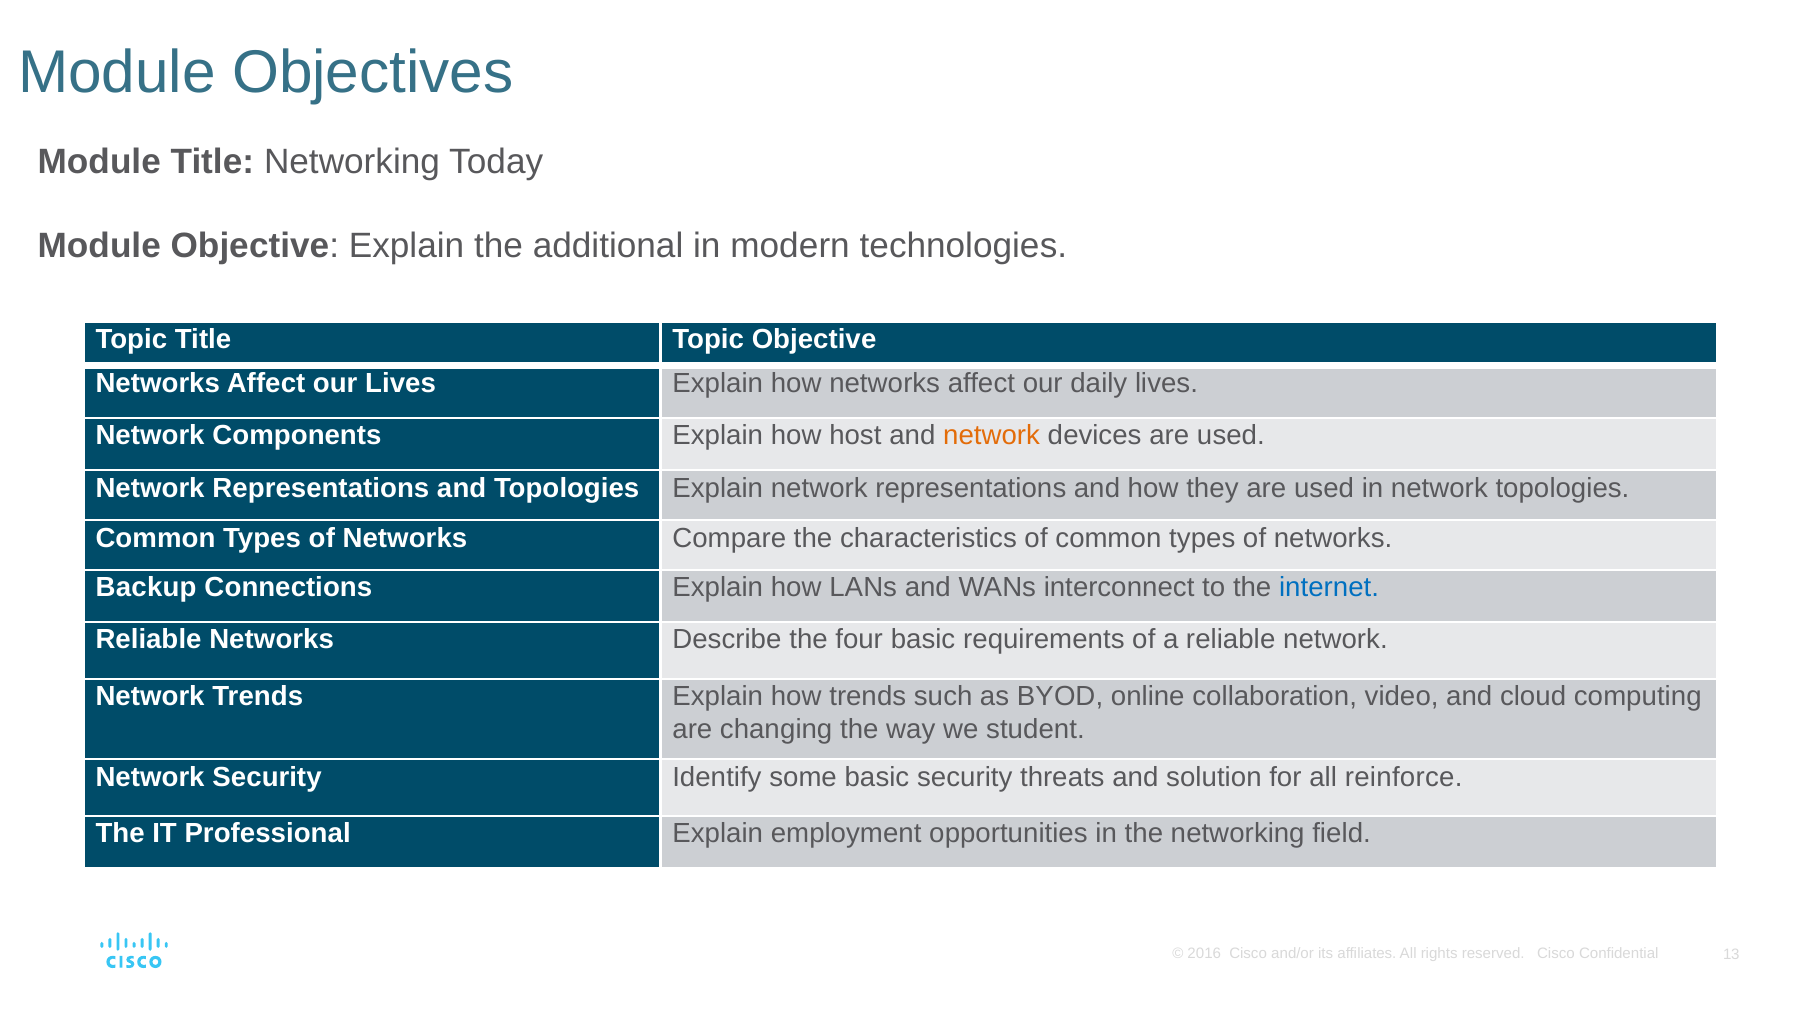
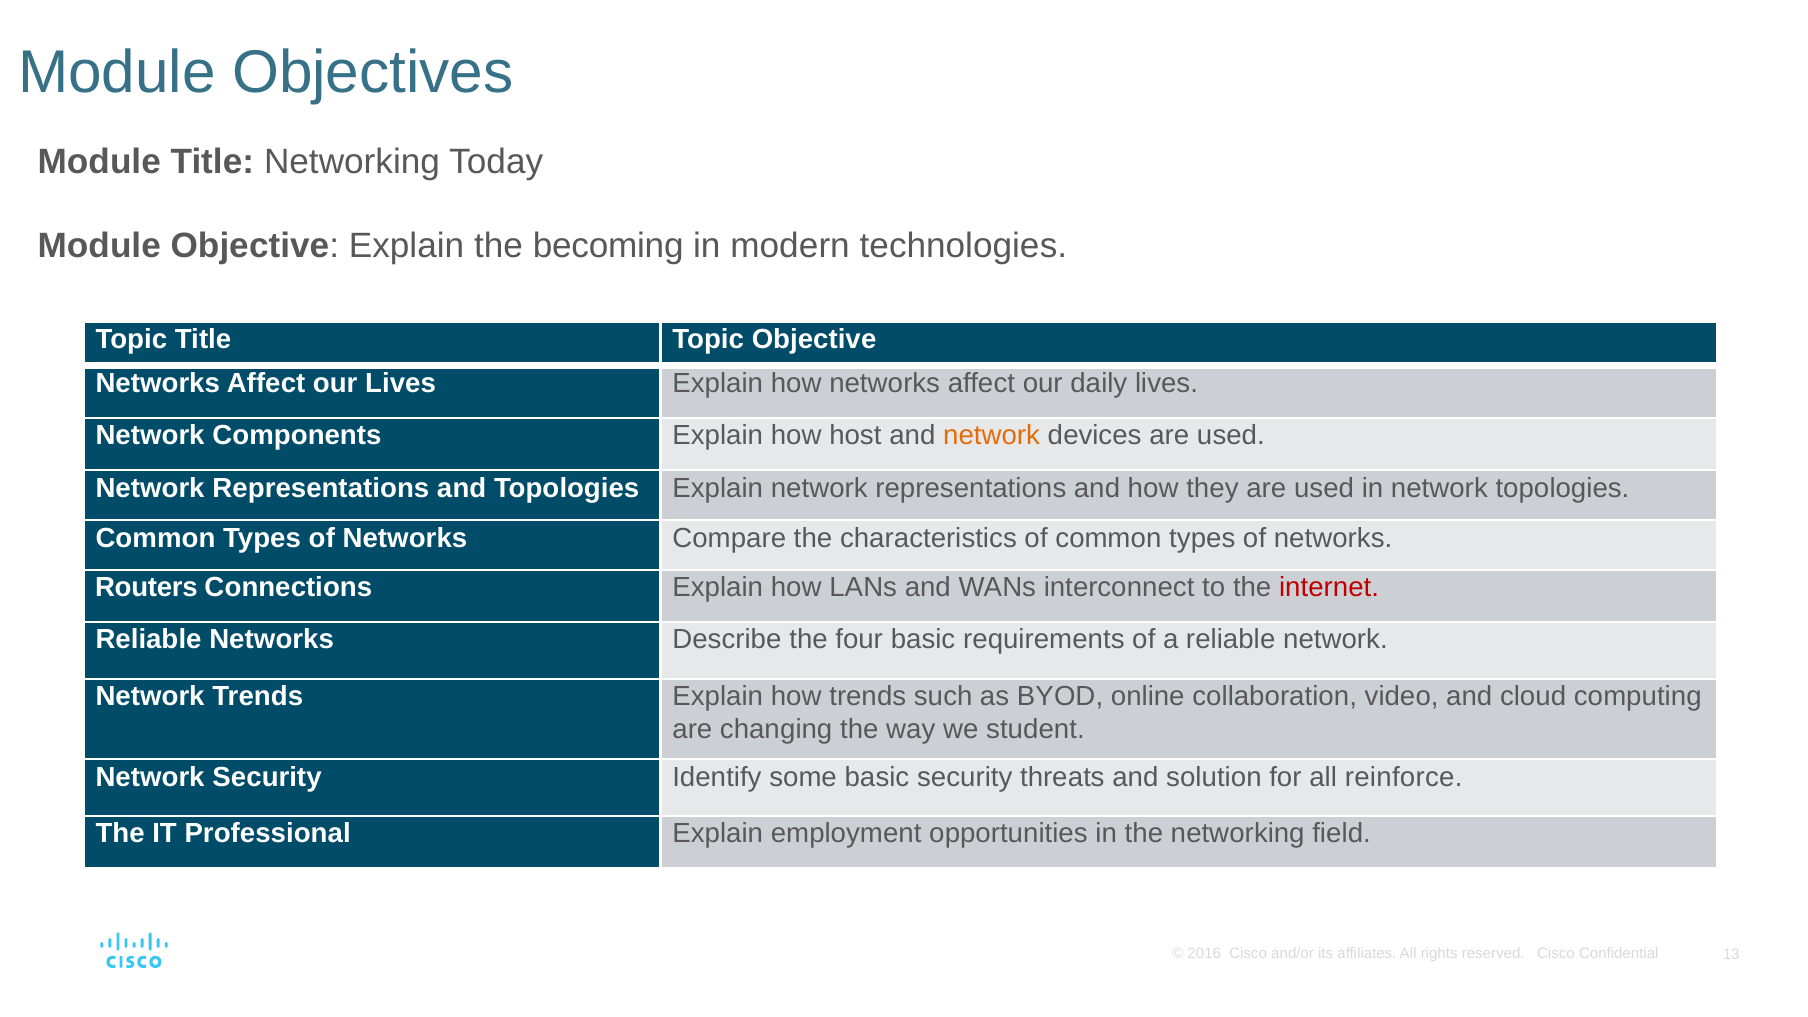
additional: additional -> becoming
Backup: Backup -> Routers
internet colour: blue -> red
